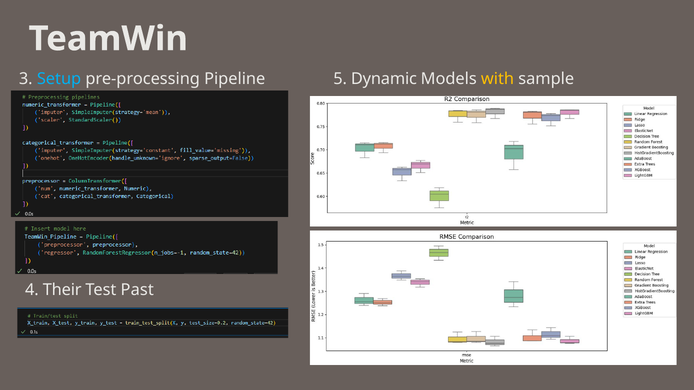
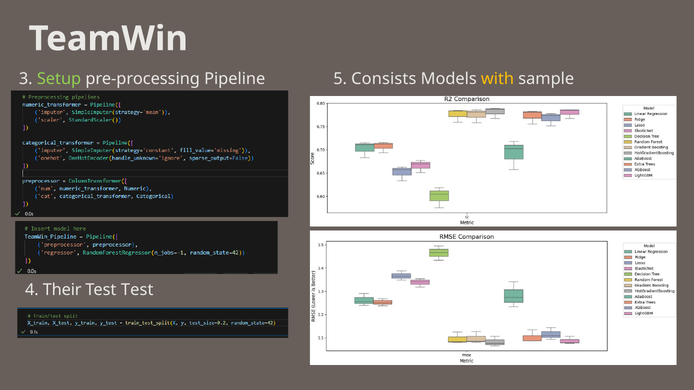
Setup colour: light blue -> light green
Dynamic: Dynamic -> Consists
Test Past: Past -> Test
